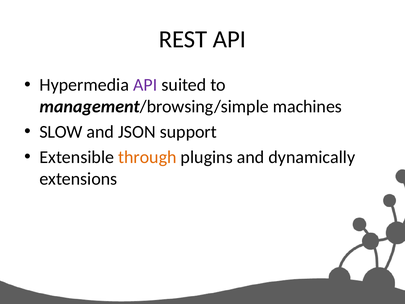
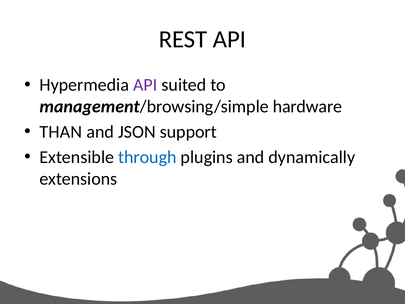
machines: machines -> hardware
SLOW: SLOW -> THAN
through colour: orange -> blue
